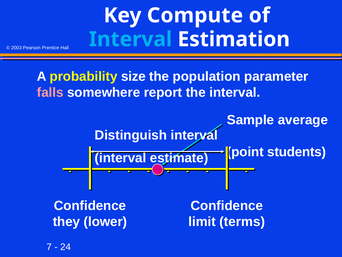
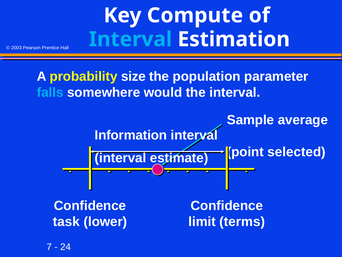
falls colour: pink -> light blue
report: report -> would
Distinguish: Distinguish -> Information
students: students -> selected
they: they -> task
